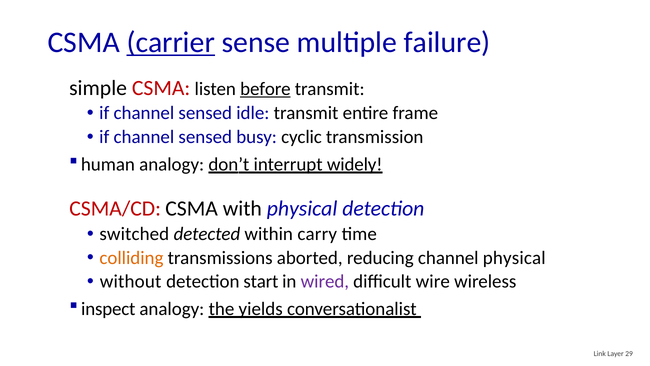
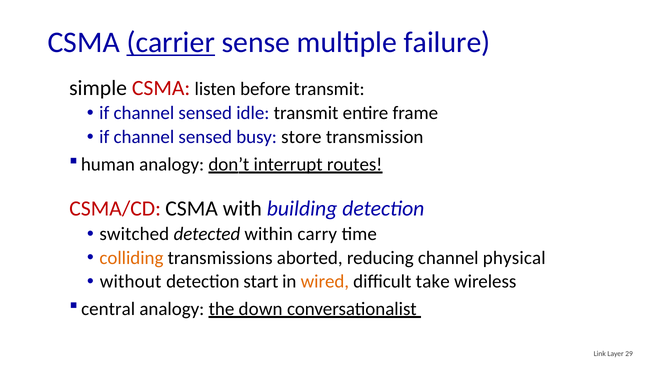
before underline: present -> none
cyclic: cyclic -> store
widely: widely -> routes
with physical: physical -> building
wired colour: purple -> orange
wire: wire -> take
inspect: inspect -> central
yields: yields -> down
